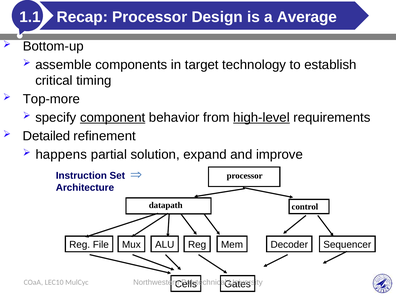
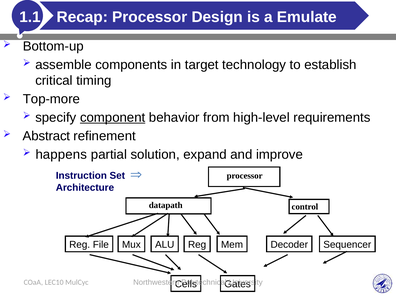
Average: Average -> Emulate
high-level underline: present -> none
Detailed: Detailed -> Abstract
